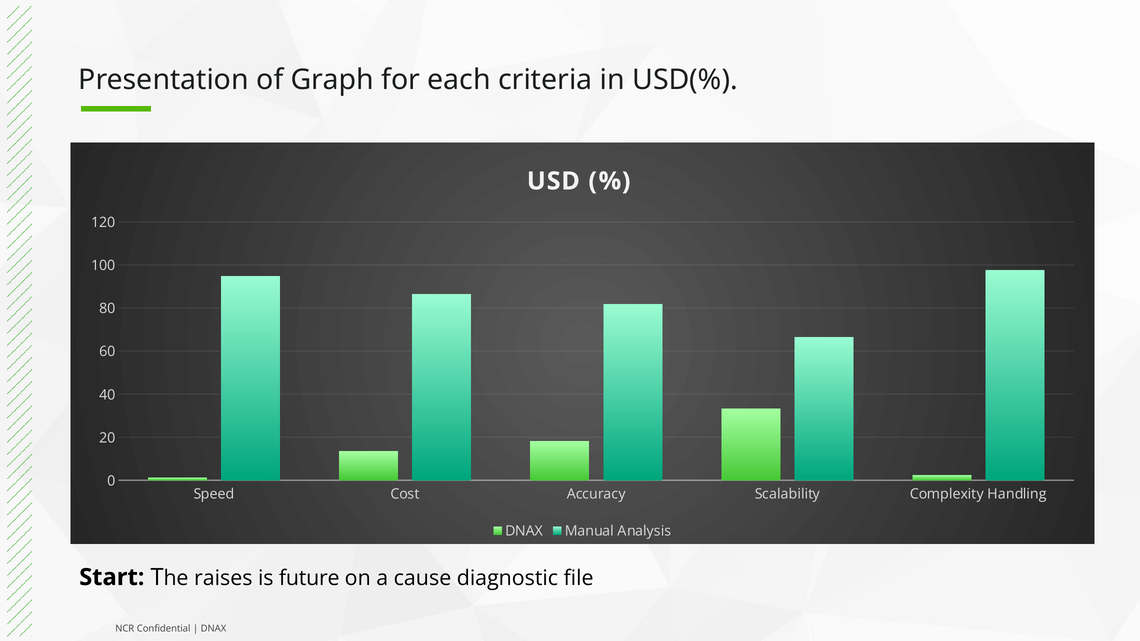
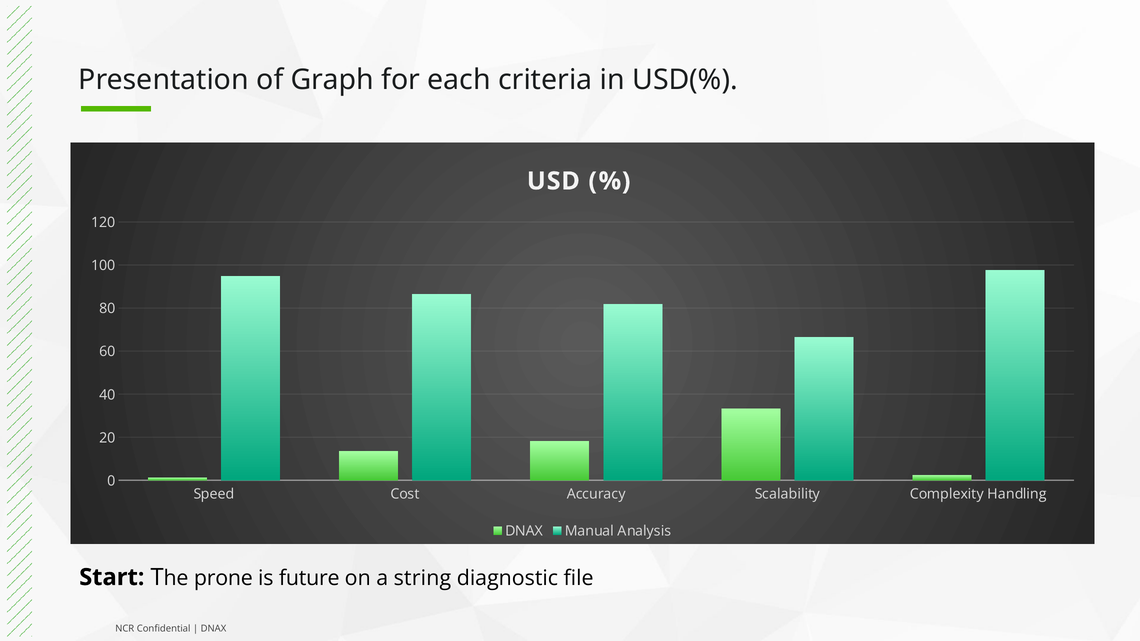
raises: raises -> prone
cause: cause -> string
